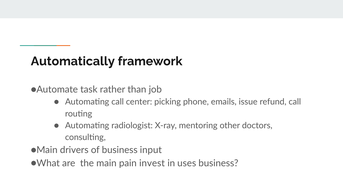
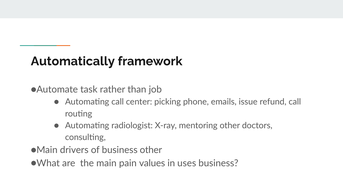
business input: input -> other
invest: invest -> values
